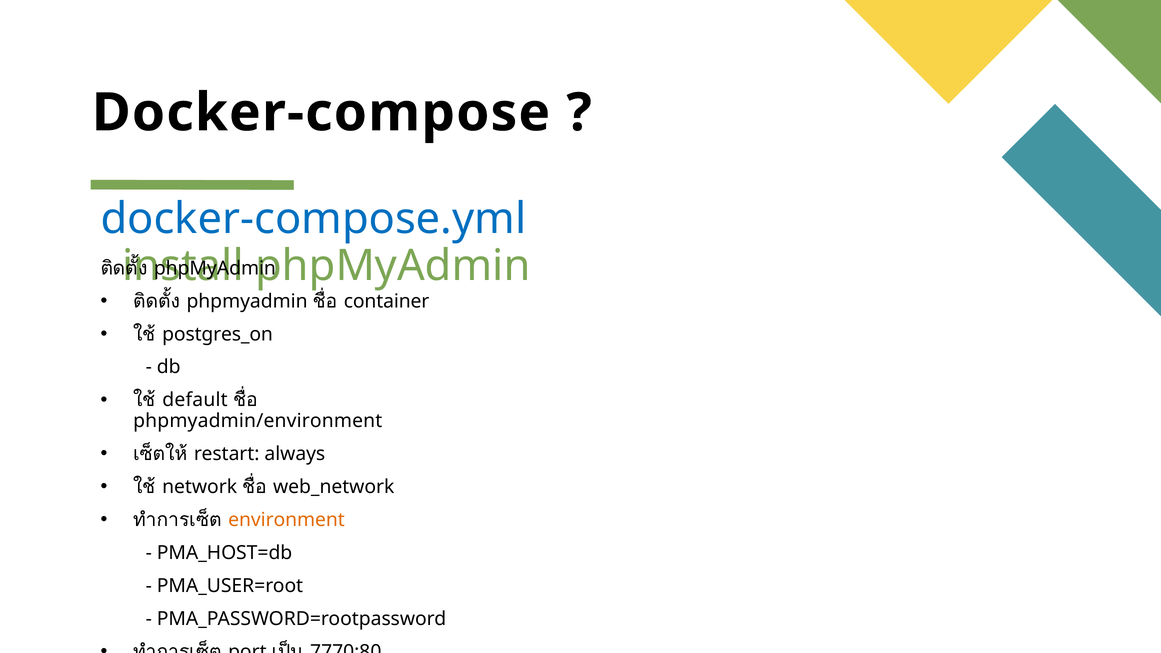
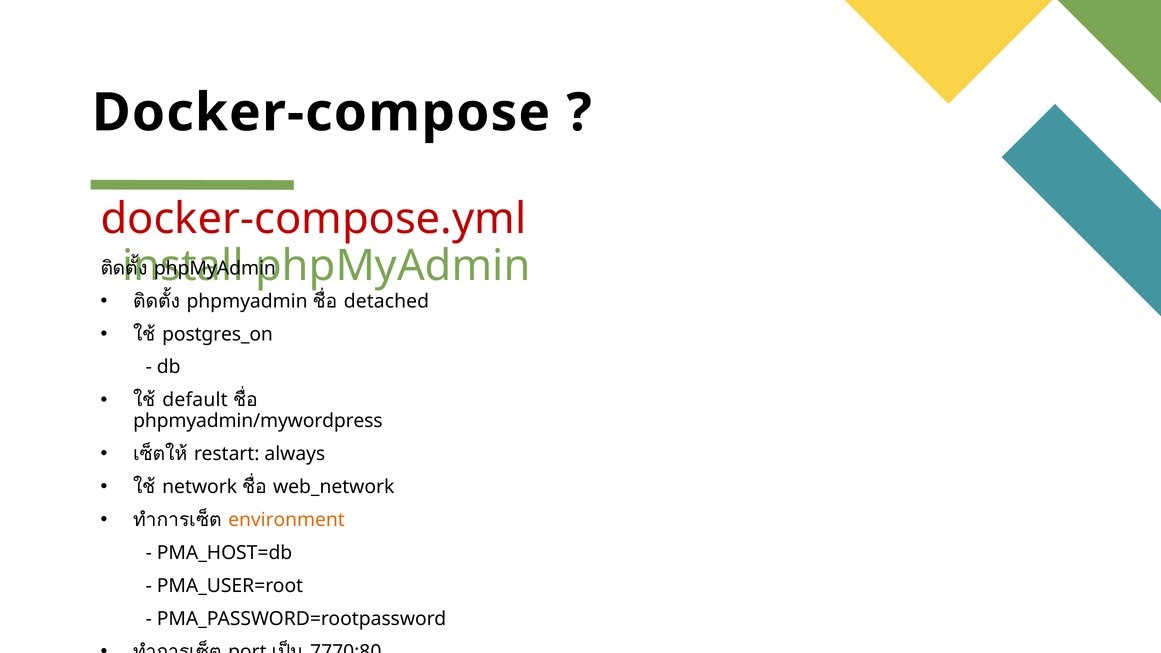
docker-compose.yml colour: blue -> red
container: container -> detached
phpmyadmin/environment: phpmyadmin/environment -> phpmyadmin/mywordpress
